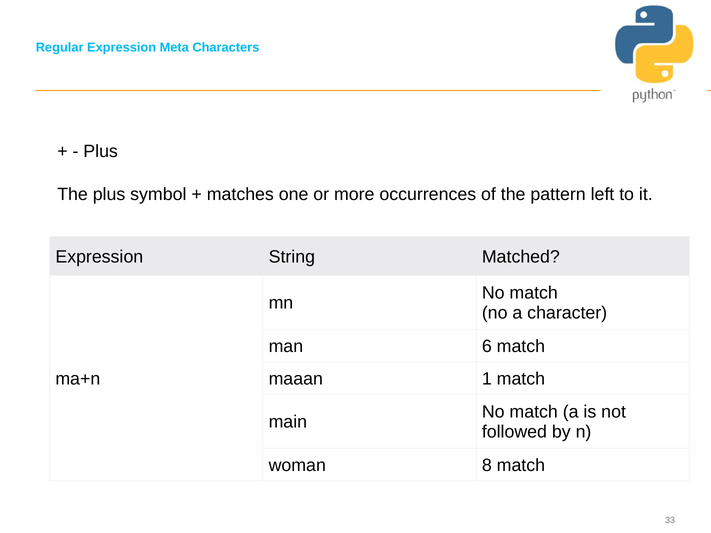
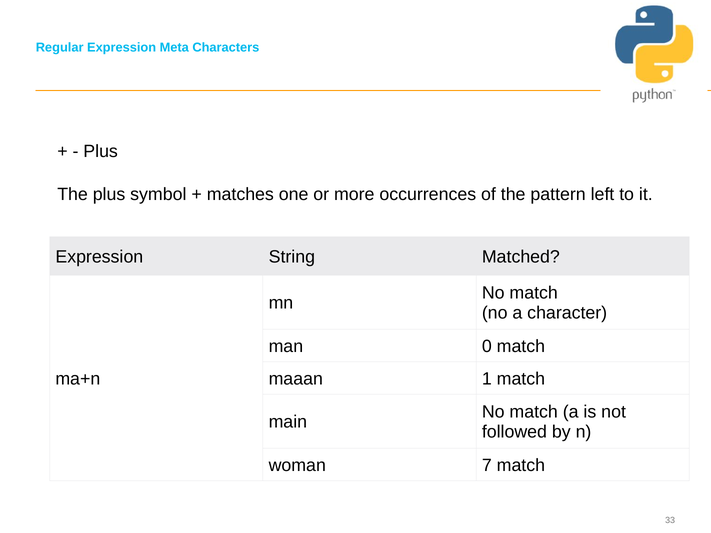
6: 6 -> 0
8: 8 -> 7
